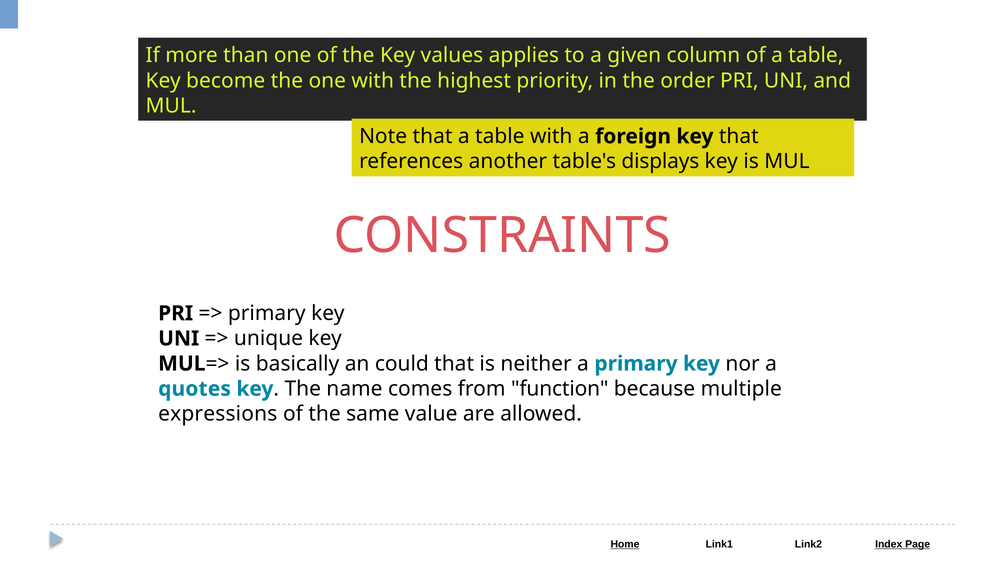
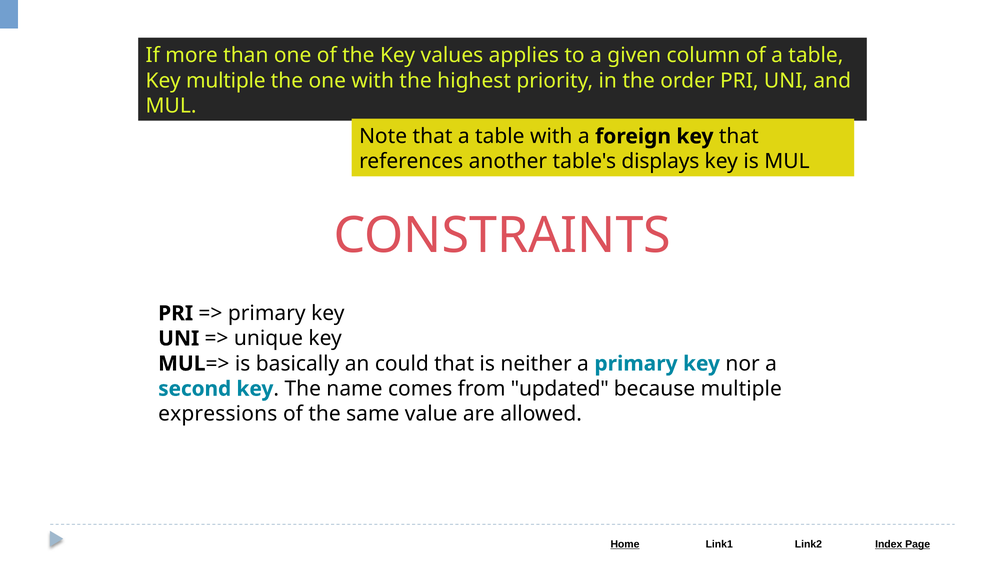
Key become: become -> multiple
quotes: quotes -> second
function: function -> updated
